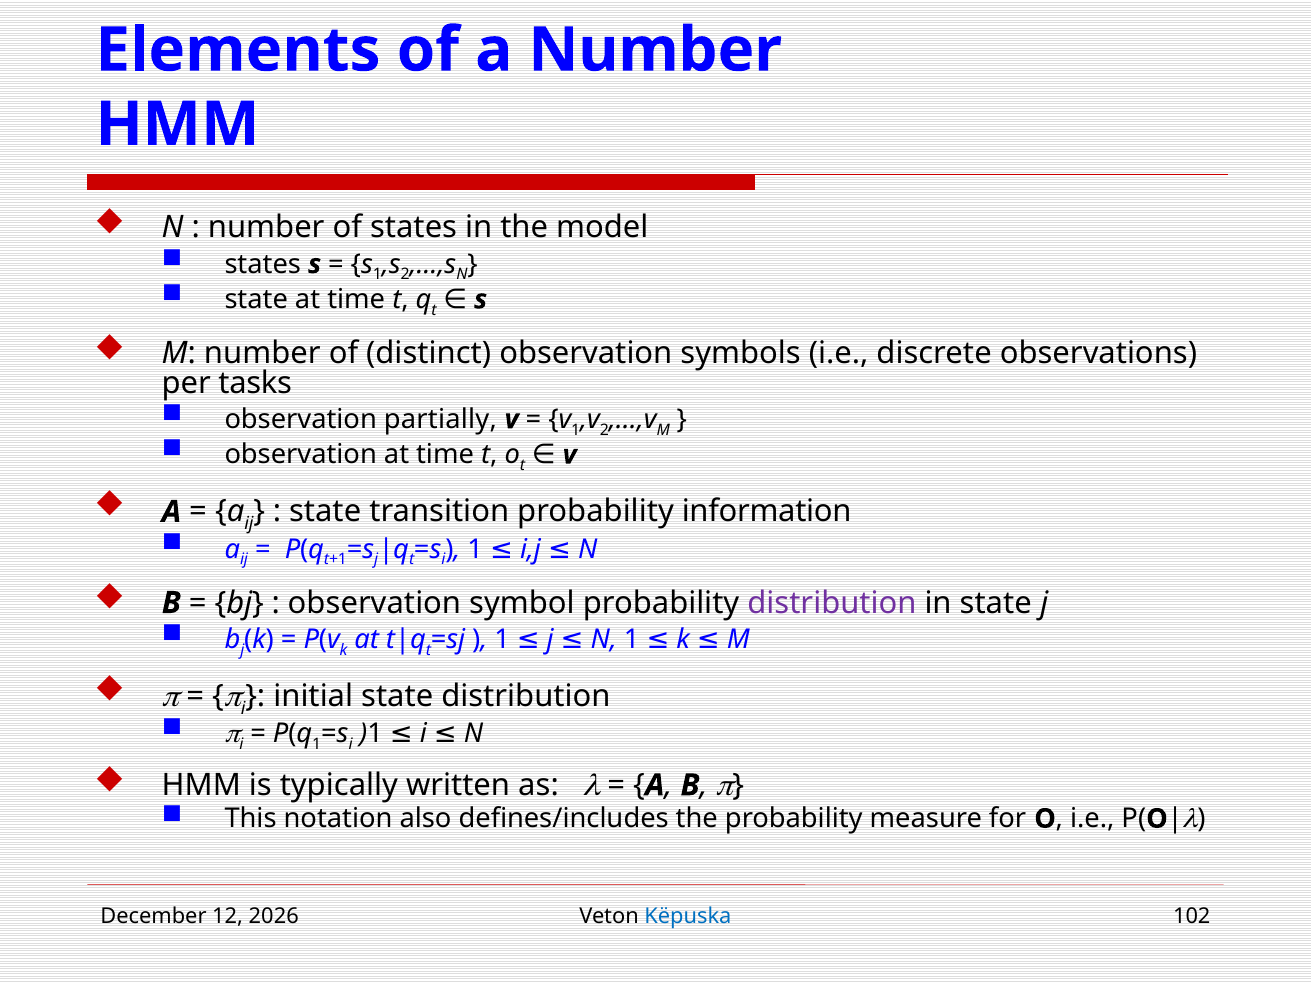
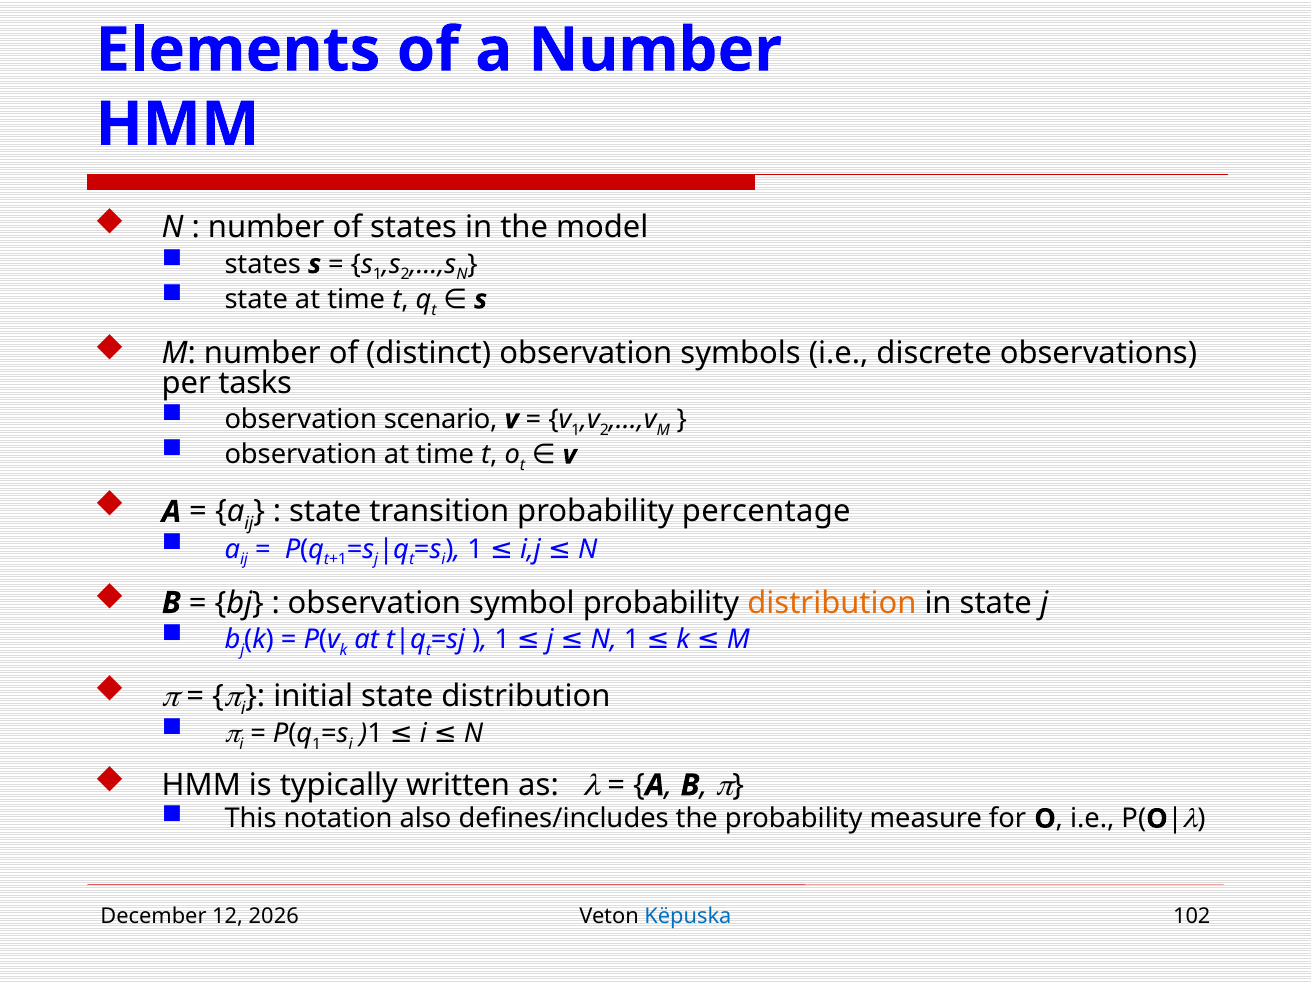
partially: partially -> scenario
information: information -> percentage
distribution at (832, 603) colour: purple -> orange
